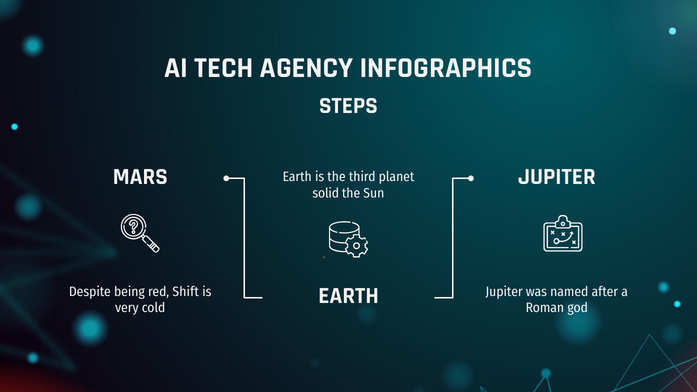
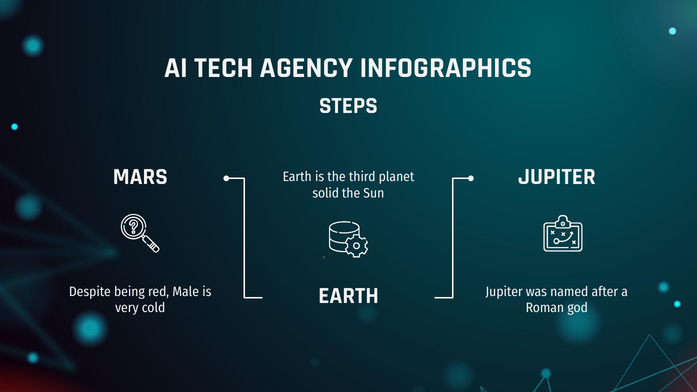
Shift: Shift -> Male
